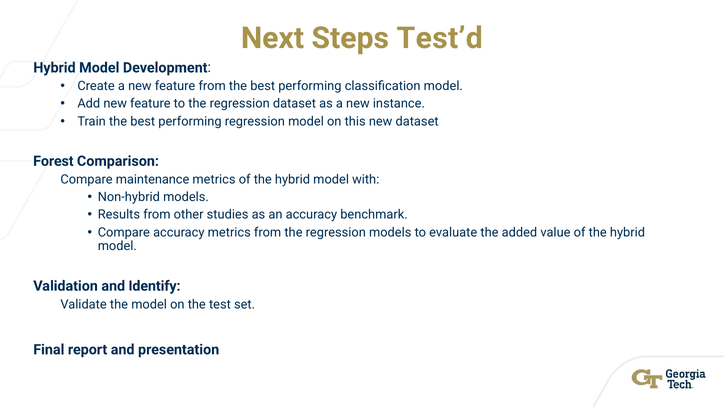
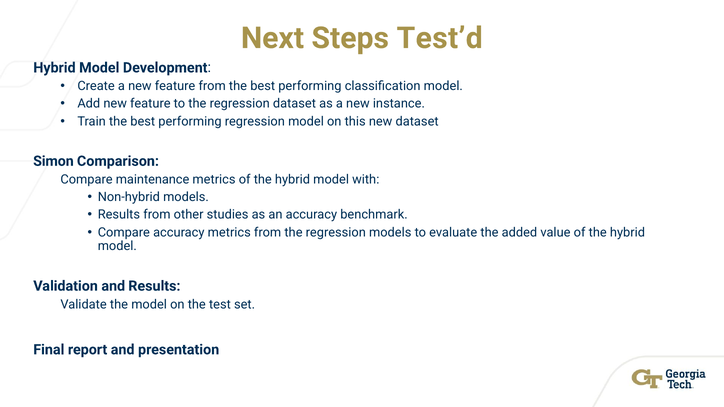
Forest: Forest -> Simon
and Identify: Identify -> Results
